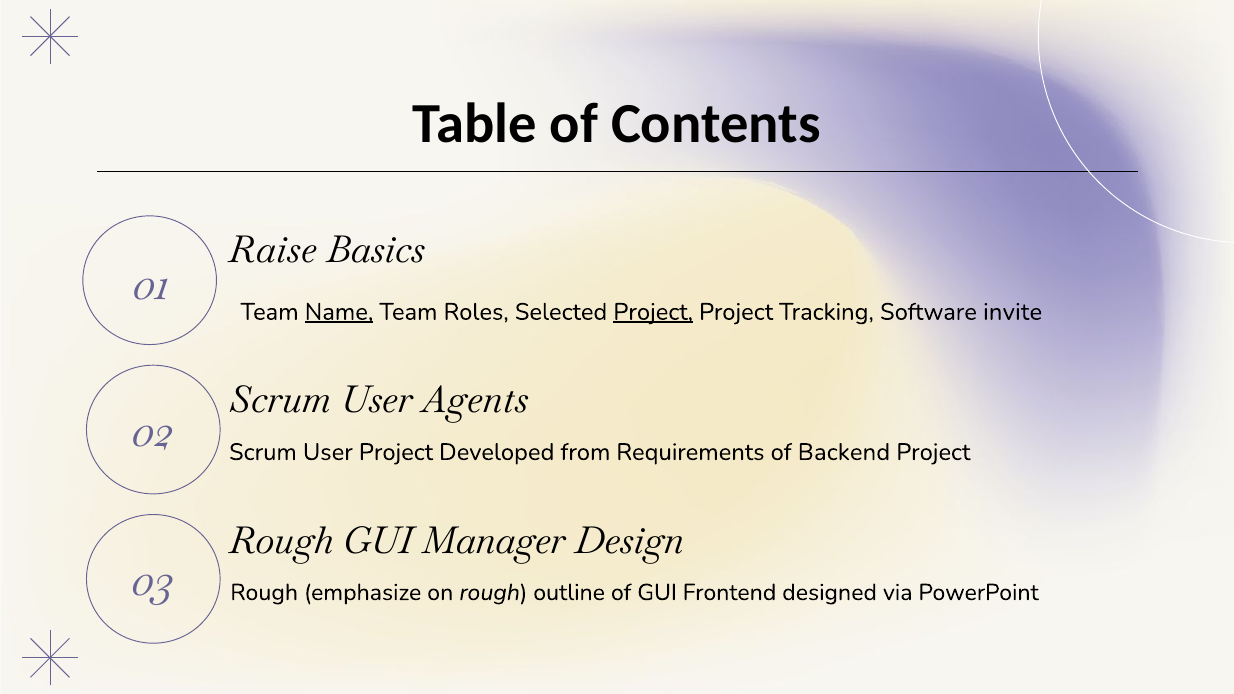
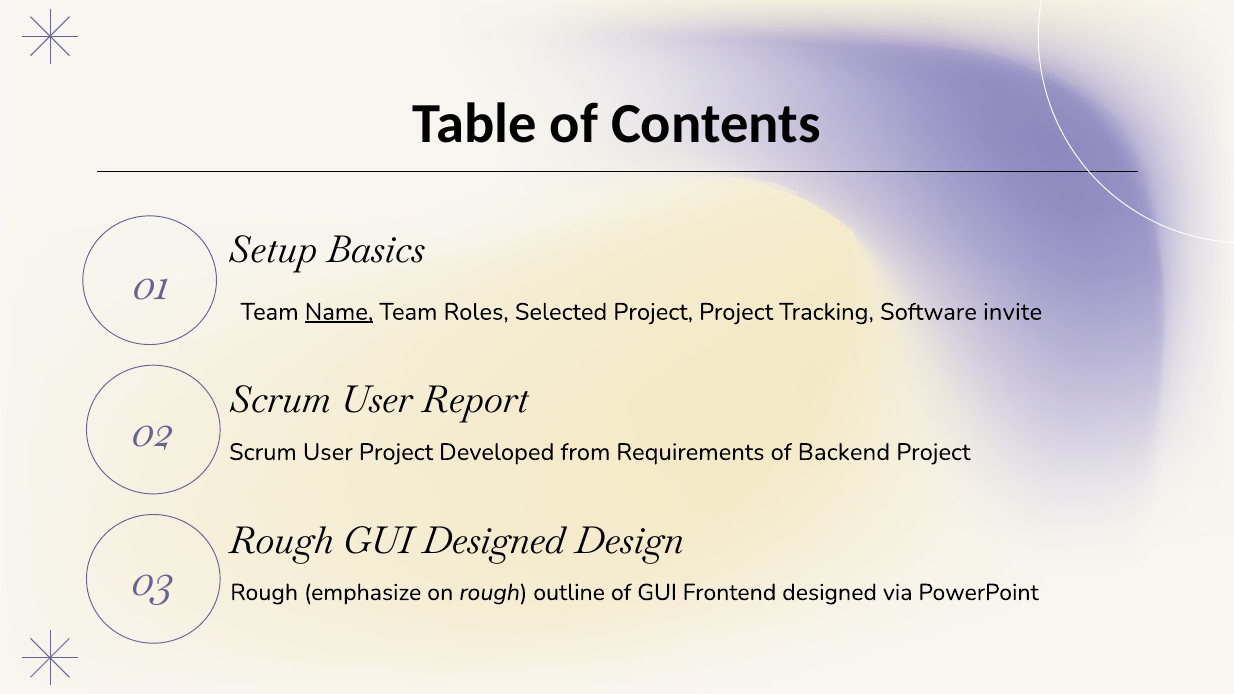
Raise: Raise -> Setup
Project at (653, 312) underline: present -> none
Agents: Agents -> Report
GUI Manager: Manager -> Designed
